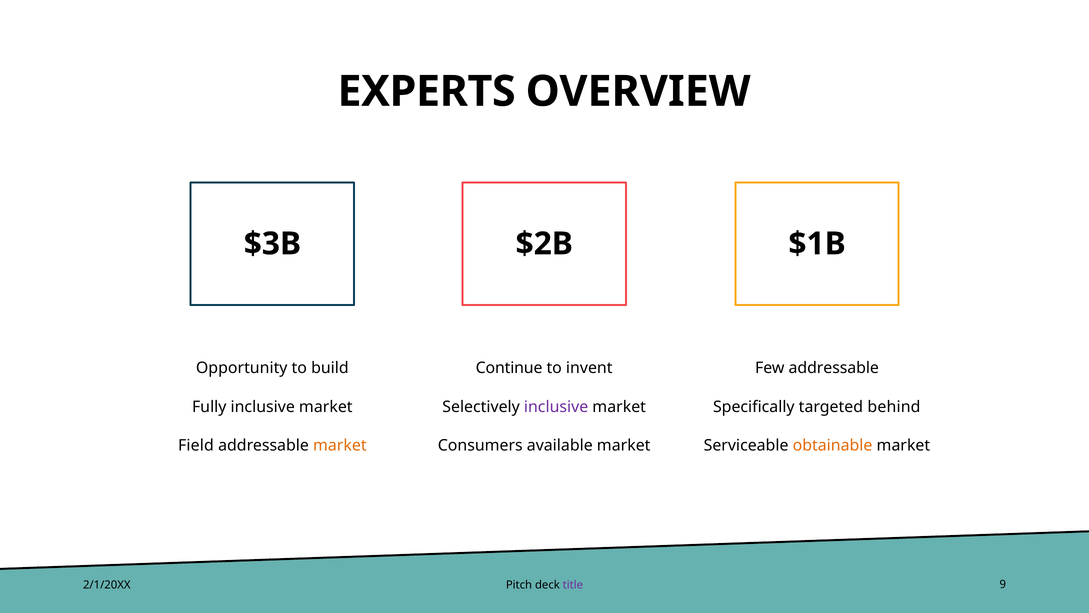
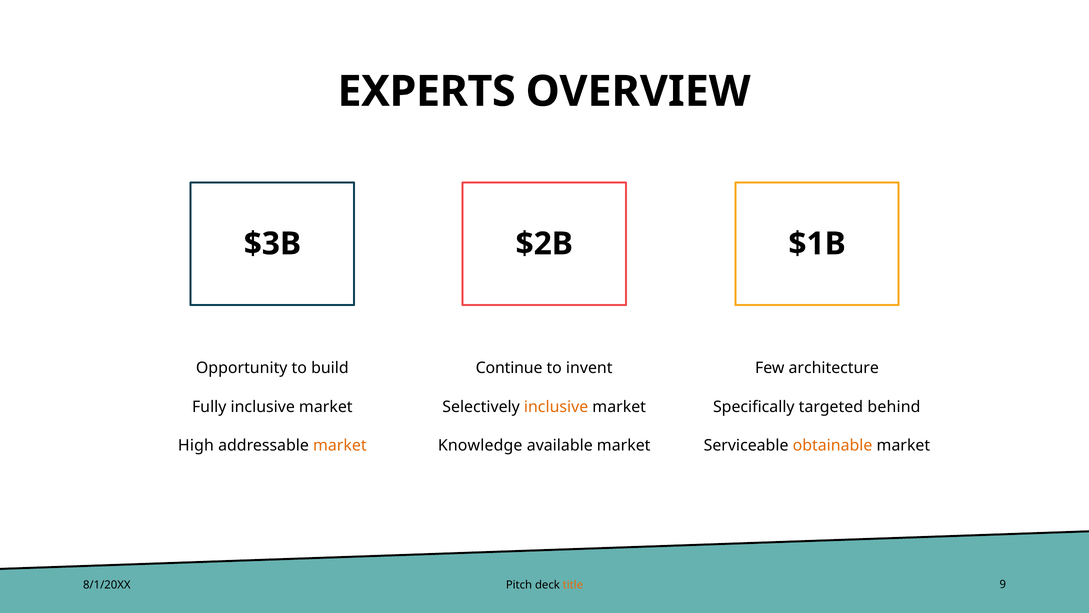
Few addressable: addressable -> architecture
inclusive at (556, 406) colour: purple -> orange
Field: Field -> High
Consumers: Consumers -> Knowledge
2/1/20XX: 2/1/20XX -> 8/1/20XX
title colour: purple -> orange
